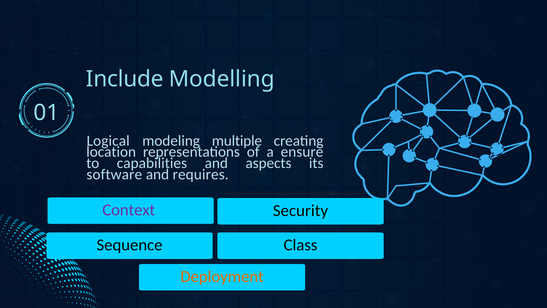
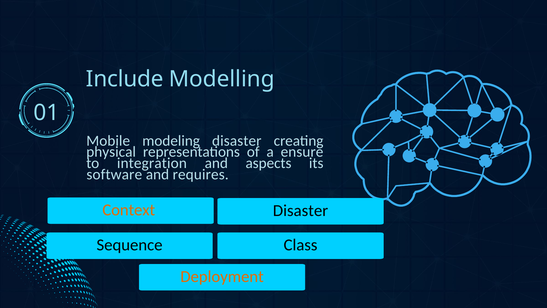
Logical: Logical -> Mobile
modeling multiple: multiple -> disaster
location: location -> physical
capabilities: capabilities -> integration
Context colour: purple -> orange
Security at (300, 210): Security -> Disaster
